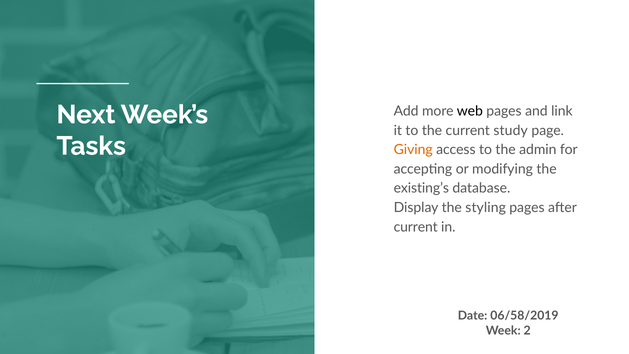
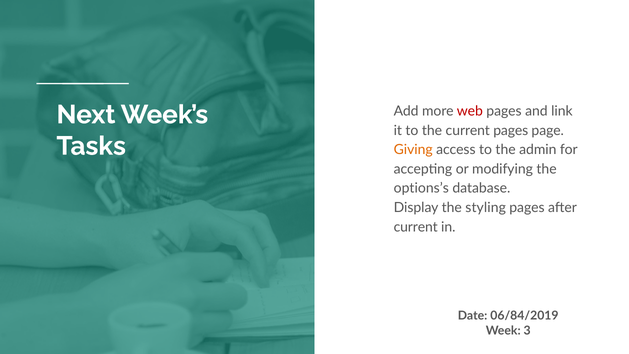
web colour: black -> red
current study: study -> pages
existing’s: existing’s -> options’s
06/58/2019: 06/58/2019 -> 06/84/2019
2: 2 -> 3
